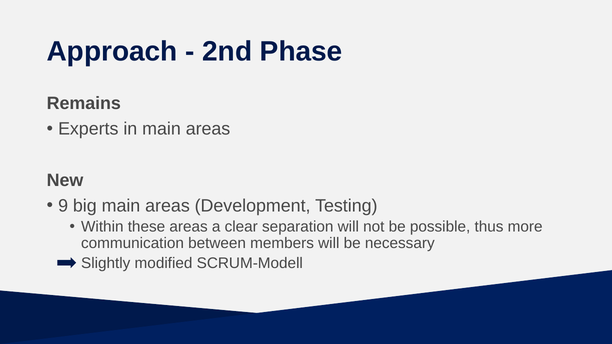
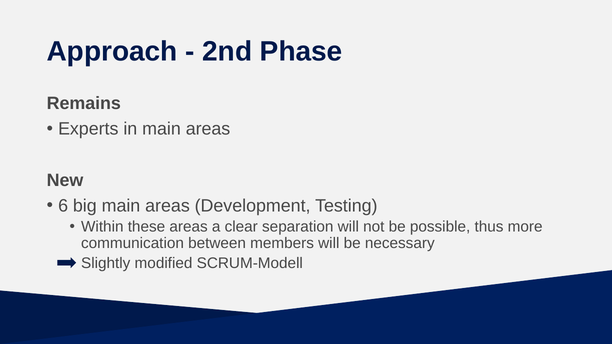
9: 9 -> 6
